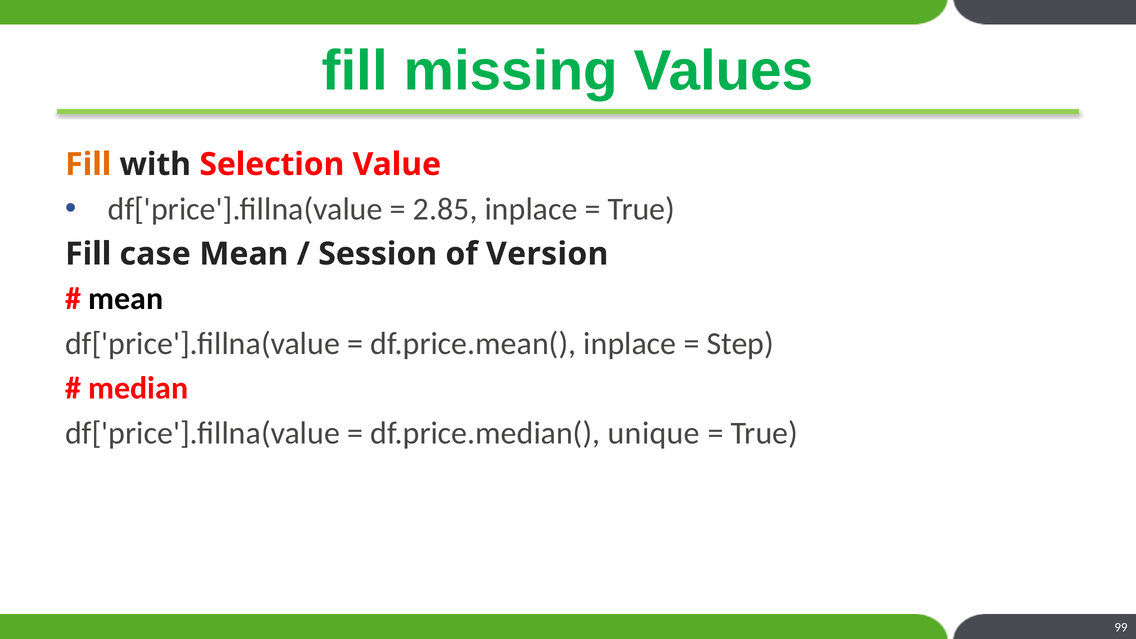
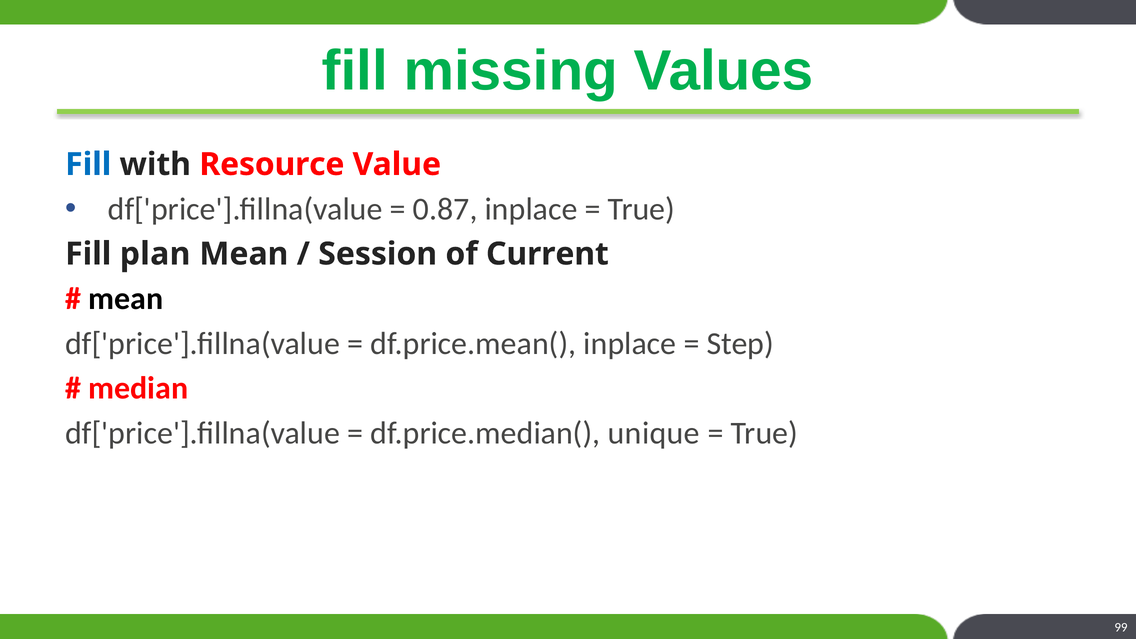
Fill at (88, 164) colour: orange -> blue
Selection: Selection -> Resource
2.85: 2.85 -> 0.87
case: case -> plan
Version: Version -> Current
